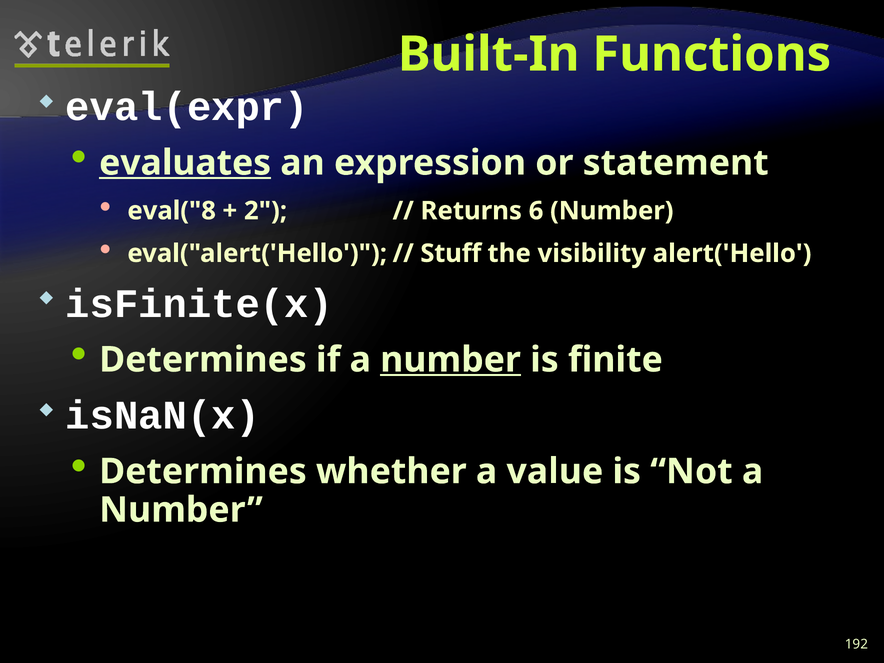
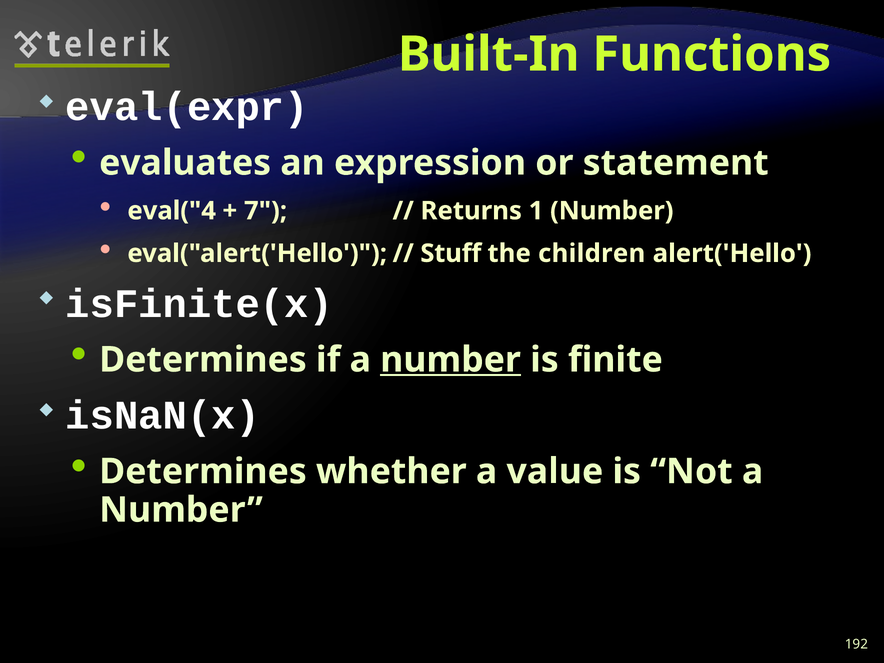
evaluates underline: present -> none
eval("8: eval("8 -> eval("4
2: 2 -> 7
6: 6 -> 1
visibility: visibility -> children
